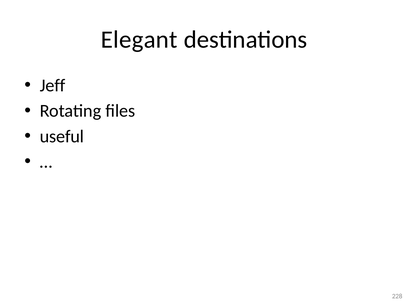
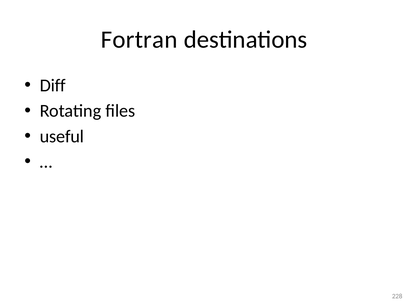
Elegant: Elegant -> Fortran
Jeff: Jeff -> Diff
